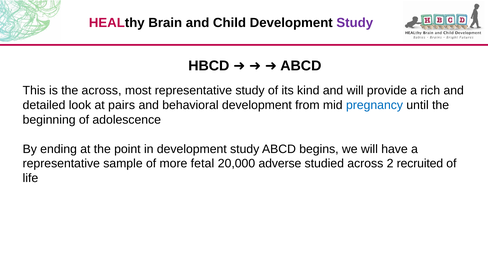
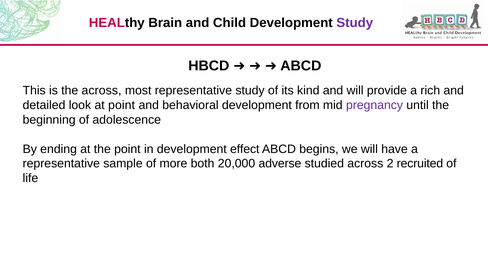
at pairs: pairs -> point
pregnancy colour: blue -> purple
in development study: study -> effect
fetal: fetal -> both
